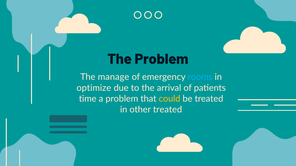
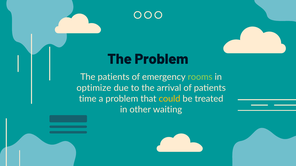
The manage: manage -> patients
rooms colour: light blue -> light green
other treated: treated -> waiting
